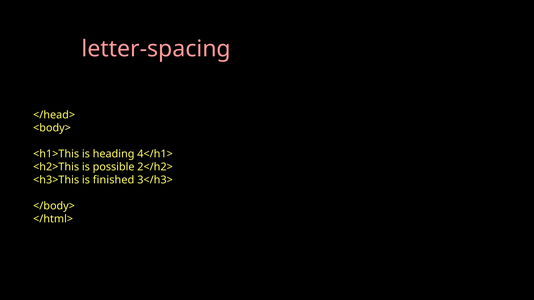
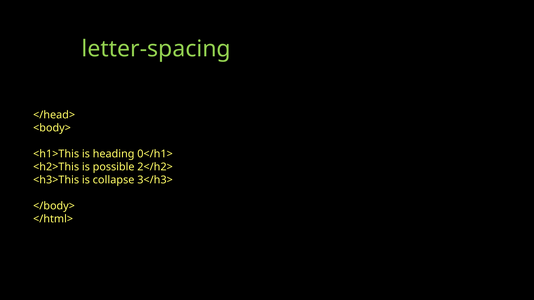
letter-spacing colour: pink -> light green
4</h1>: 4</h1> -> 0</h1>
finished: finished -> collapse
